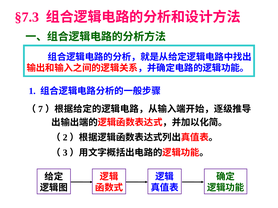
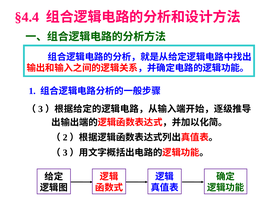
§7.3: §7.3 -> §4.4
7: 7 -> 3
